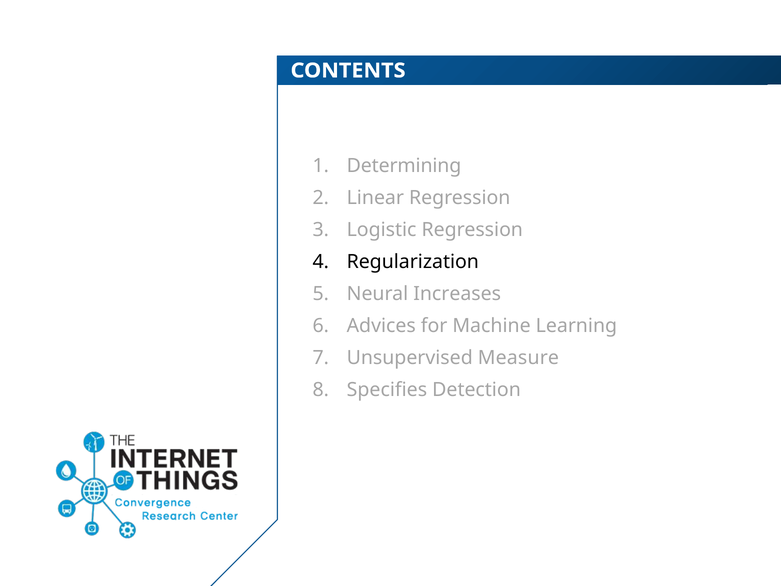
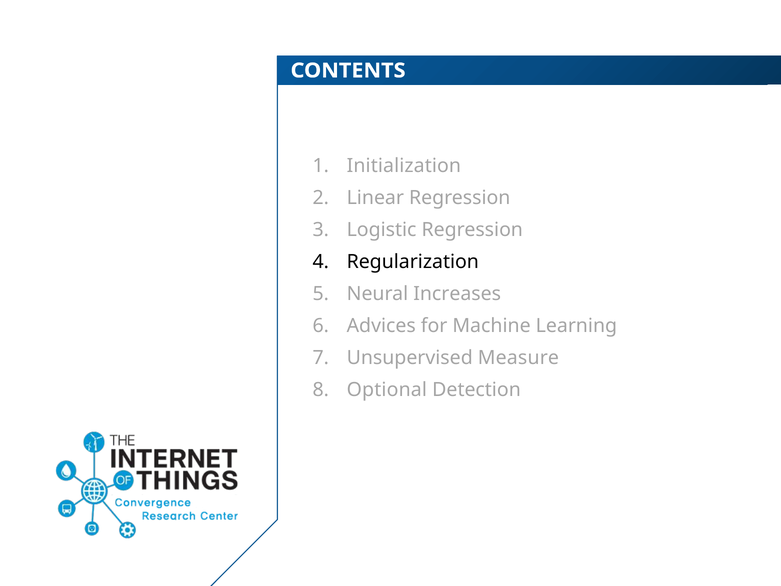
Determining: Determining -> Initialization
Specifies: Specifies -> Optional
